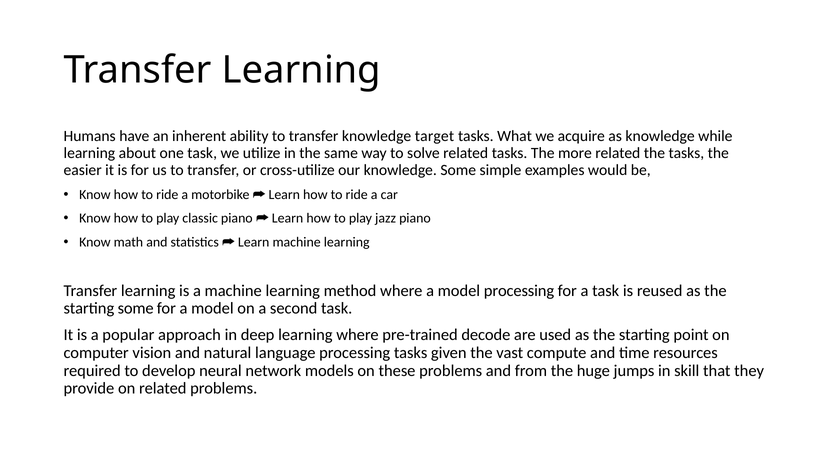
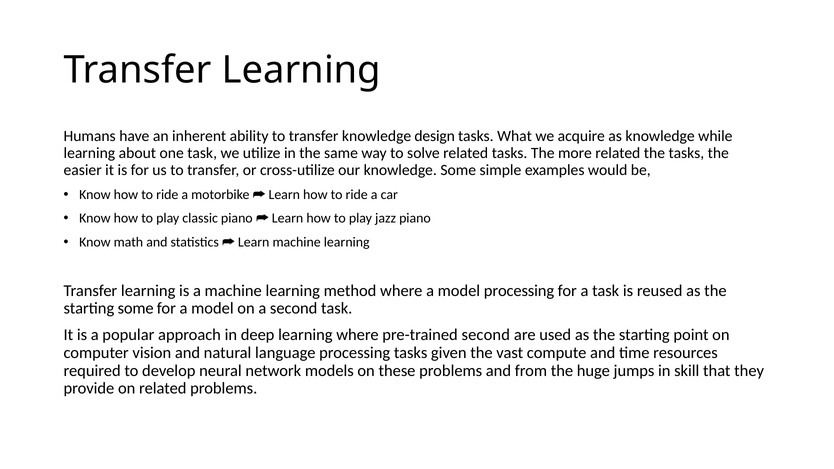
target: target -> design
pre-trained decode: decode -> second
